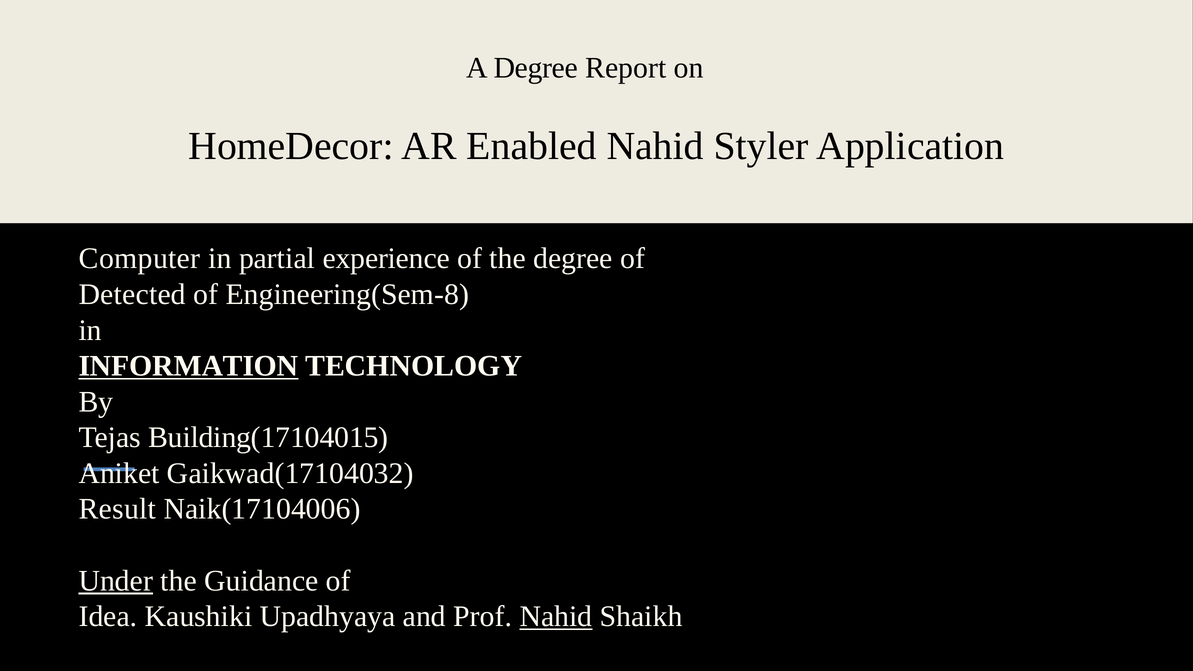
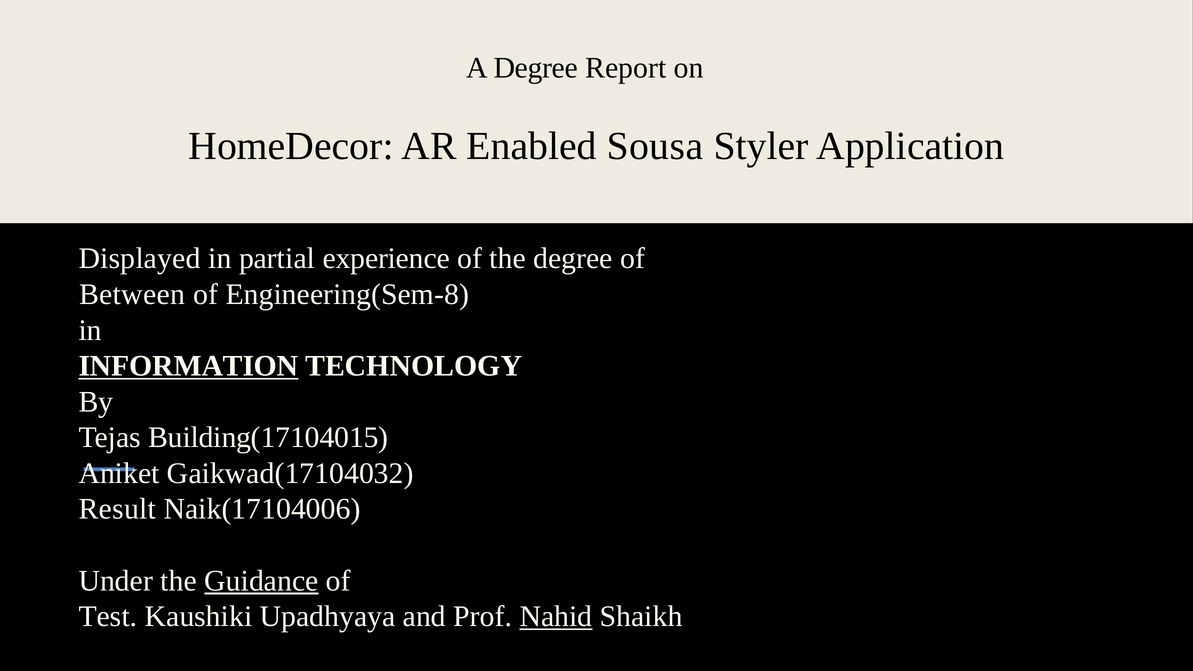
Enabled Nahid: Nahid -> Sousa
Computer: Computer -> Displayed
Detected: Detected -> Between
Under underline: present -> none
Guidance underline: none -> present
Idea: Idea -> Test
